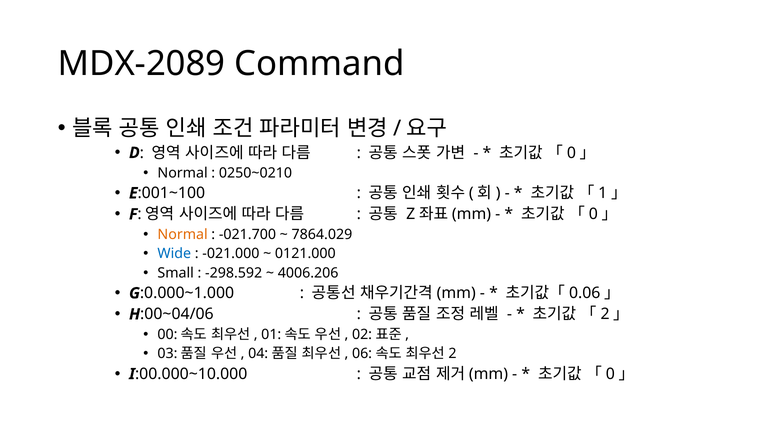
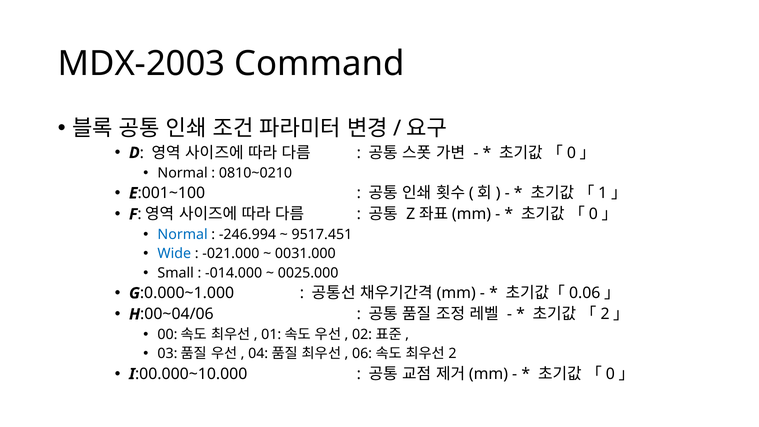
MDX-2089: MDX-2089 -> MDX-2003
0250~0210: 0250~0210 -> 0810~0210
Normal at (183, 234) colour: orange -> blue
-021.700: -021.700 -> -246.994
7864.029: 7864.029 -> 9517.451
0121.000: 0121.000 -> 0031.000
-298.592: -298.592 -> -014.000
4006.206: 4006.206 -> 0025.000
